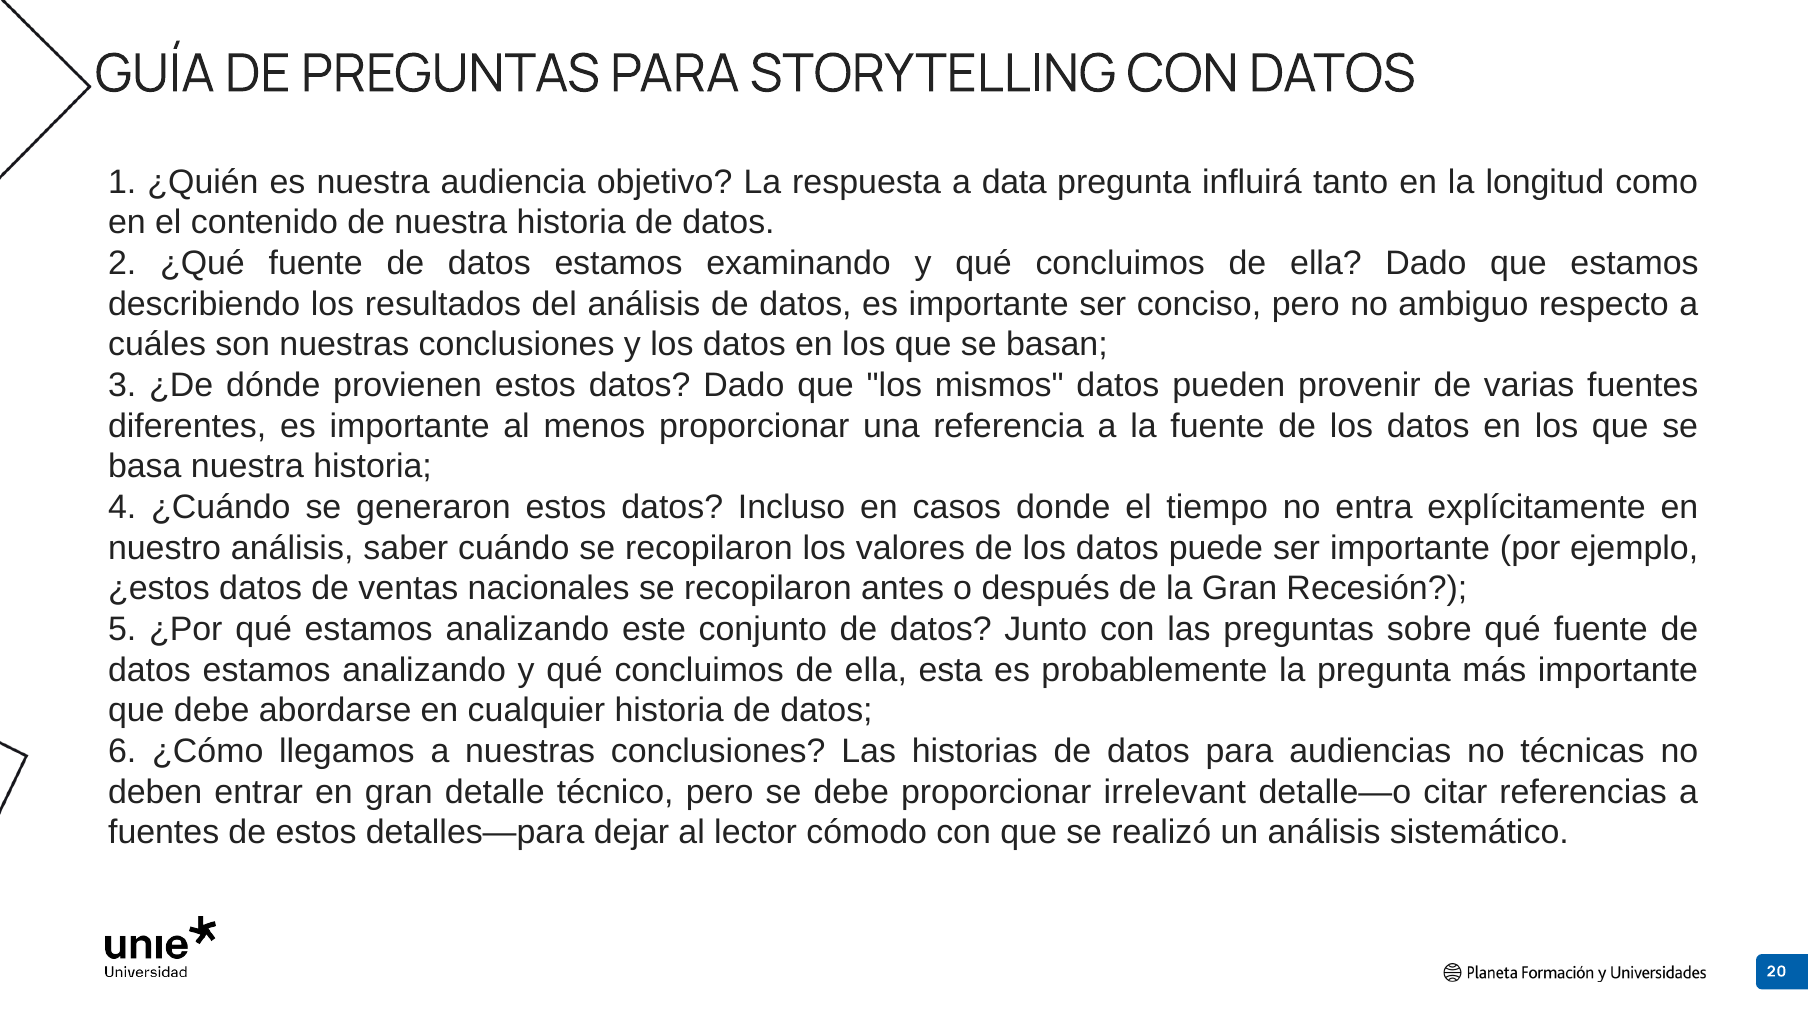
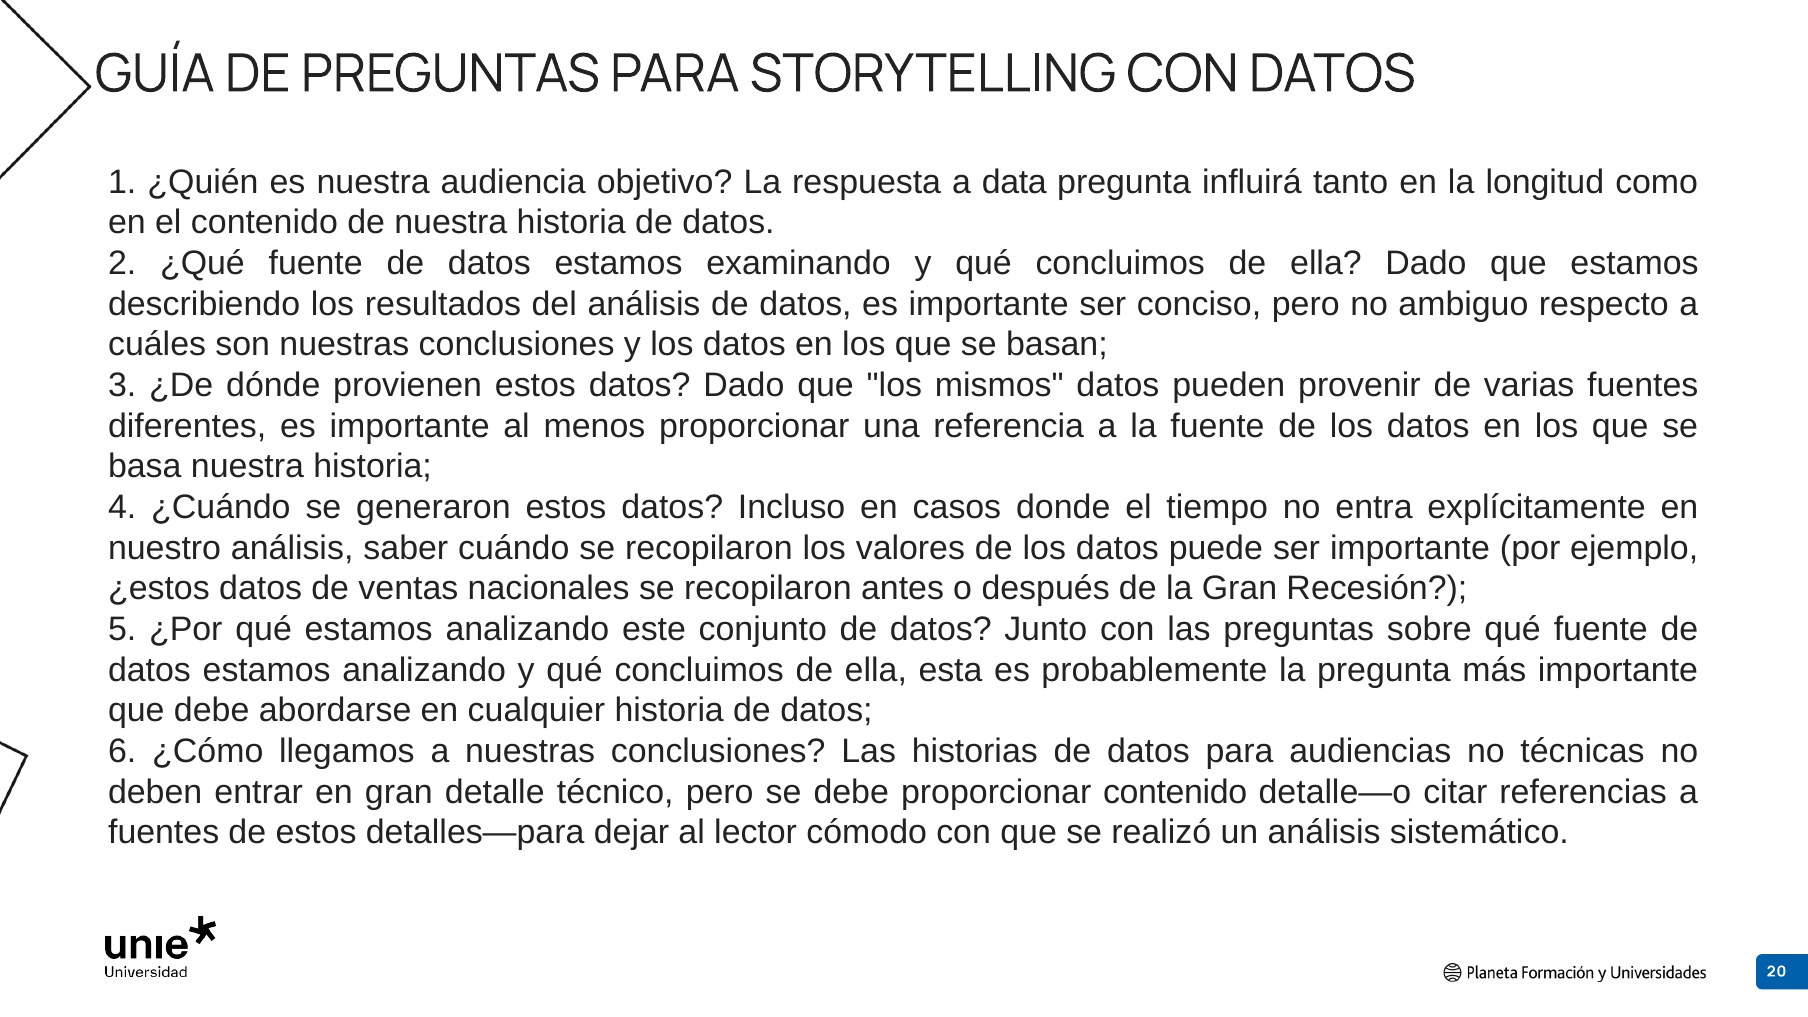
proporcionar irrelevant: irrelevant -> contenido
